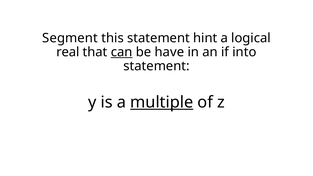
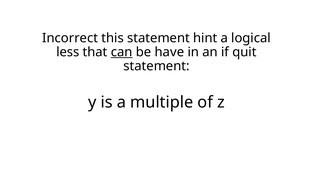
Segment: Segment -> Incorrect
real: real -> less
into: into -> quit
multiple underline: present -> none
